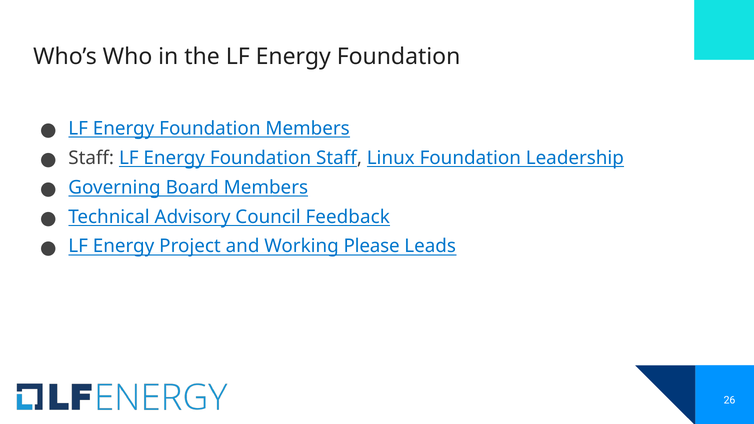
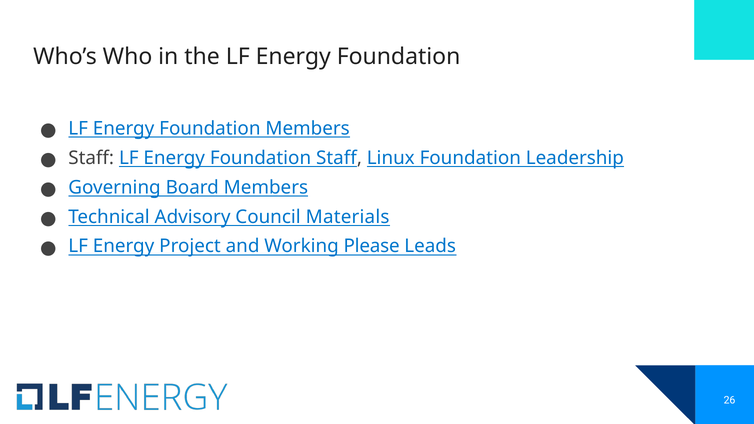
Feedback: Feedback -> Materials
